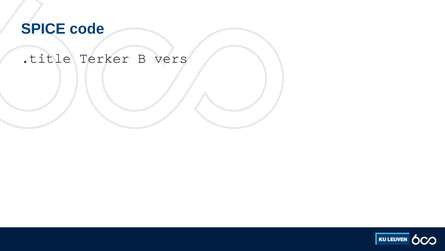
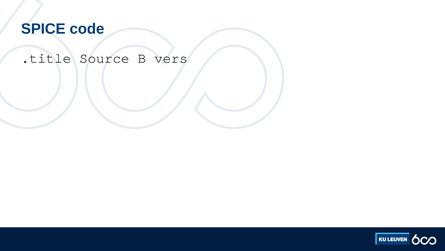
Terker: Terker -> Source
